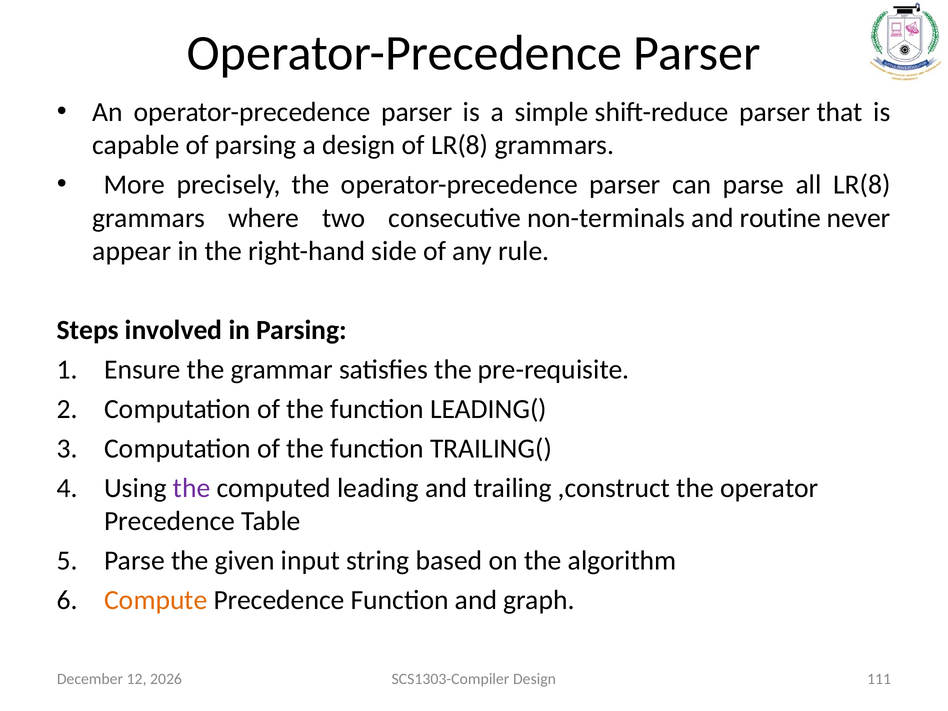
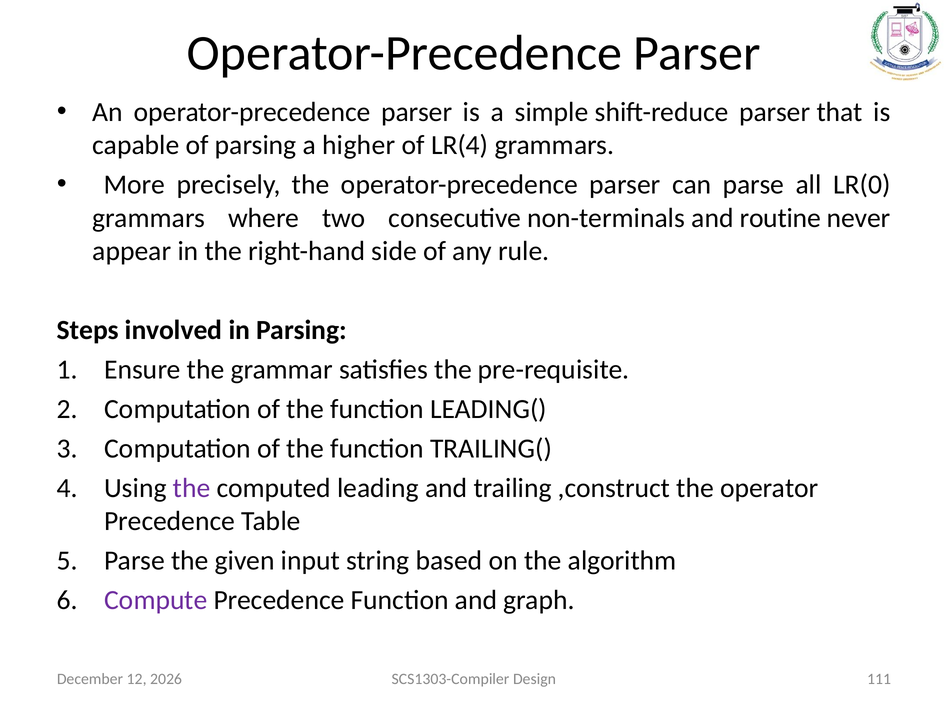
a design: design -> higher
of LR(8: LR(8 -> LR(4
all LR(8: LR(8 -> LR(0
Compute colour: orange -> purple
